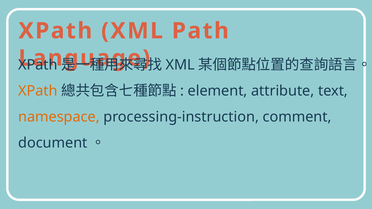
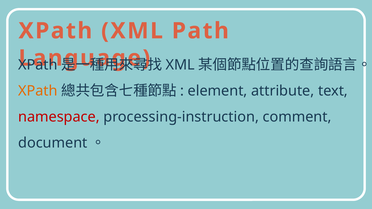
namespace colour: orange -> red
